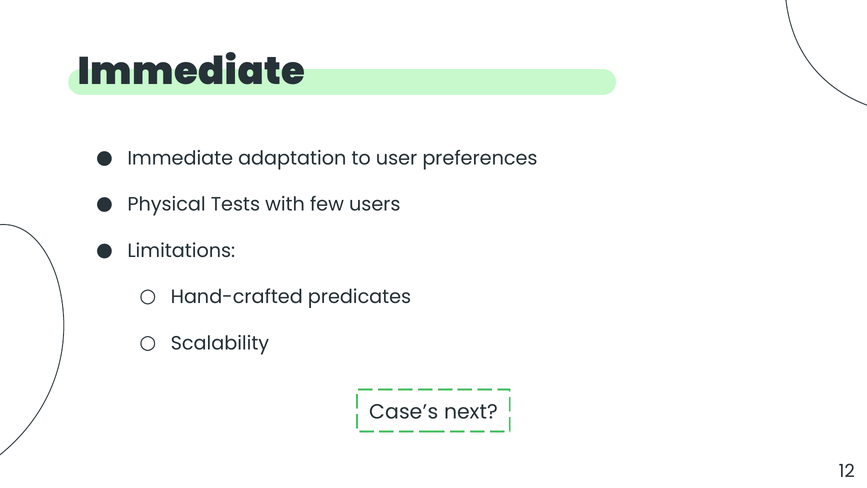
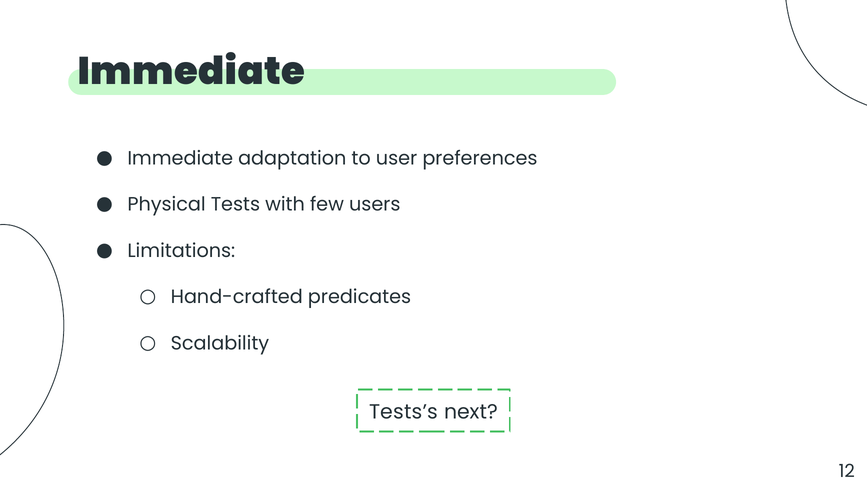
Case’s: Case’s -> Tests’s
